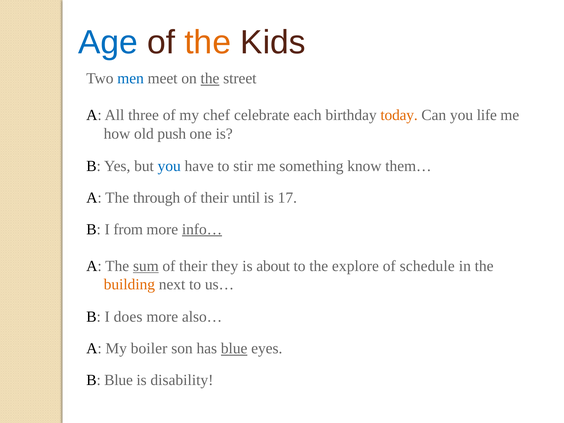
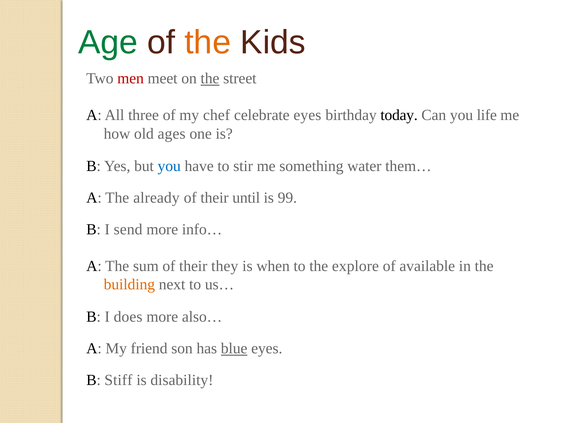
Age colour: blue -> green
men colour: blue -> red
celebrate each: each -> eyes
today colour: orange -> black
push: push -> ages
know: know -> water
through: through -> already
17: 17 -> 99
from: from -> send
info… underline: present -> none
sum underline: present -> none
about: about -> when
schedule: schedule -> available
boiler: boiler -> friend
B Blue: Blue -> Stiff
